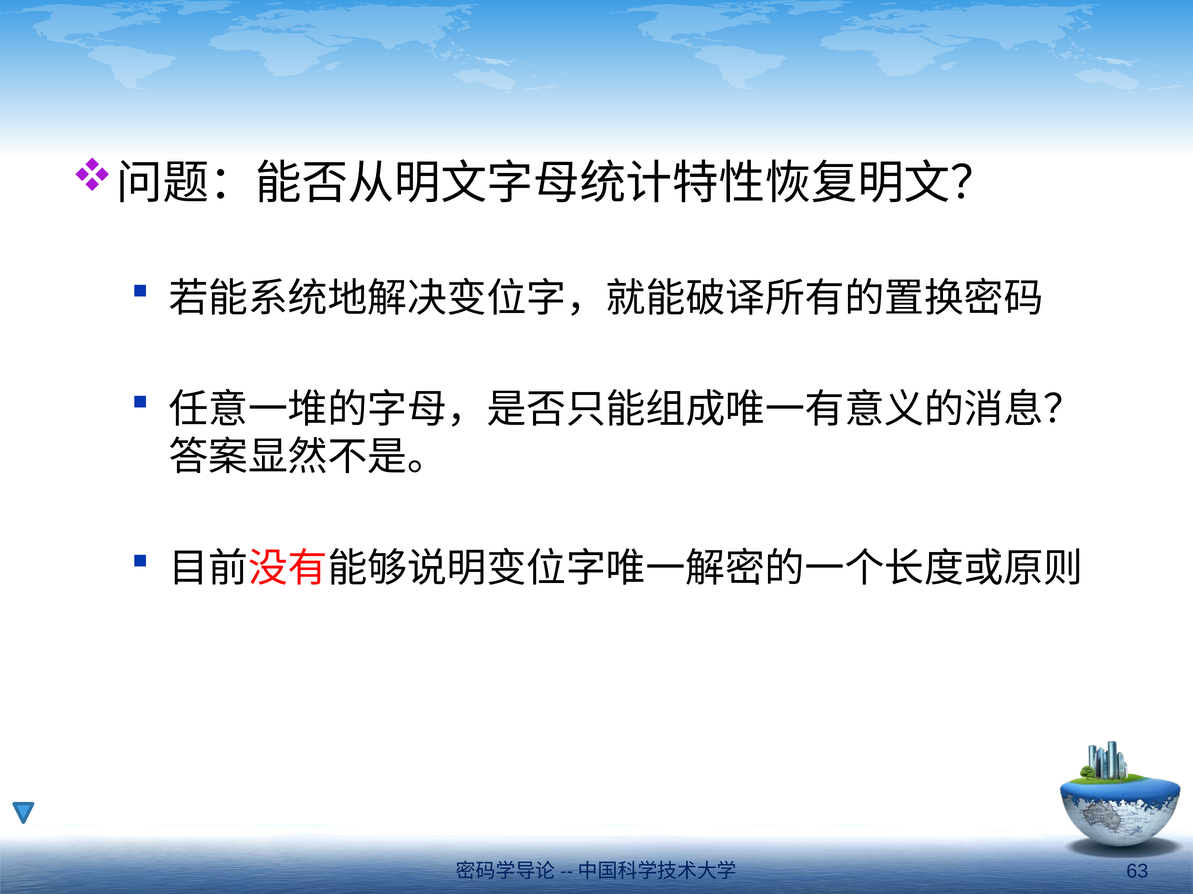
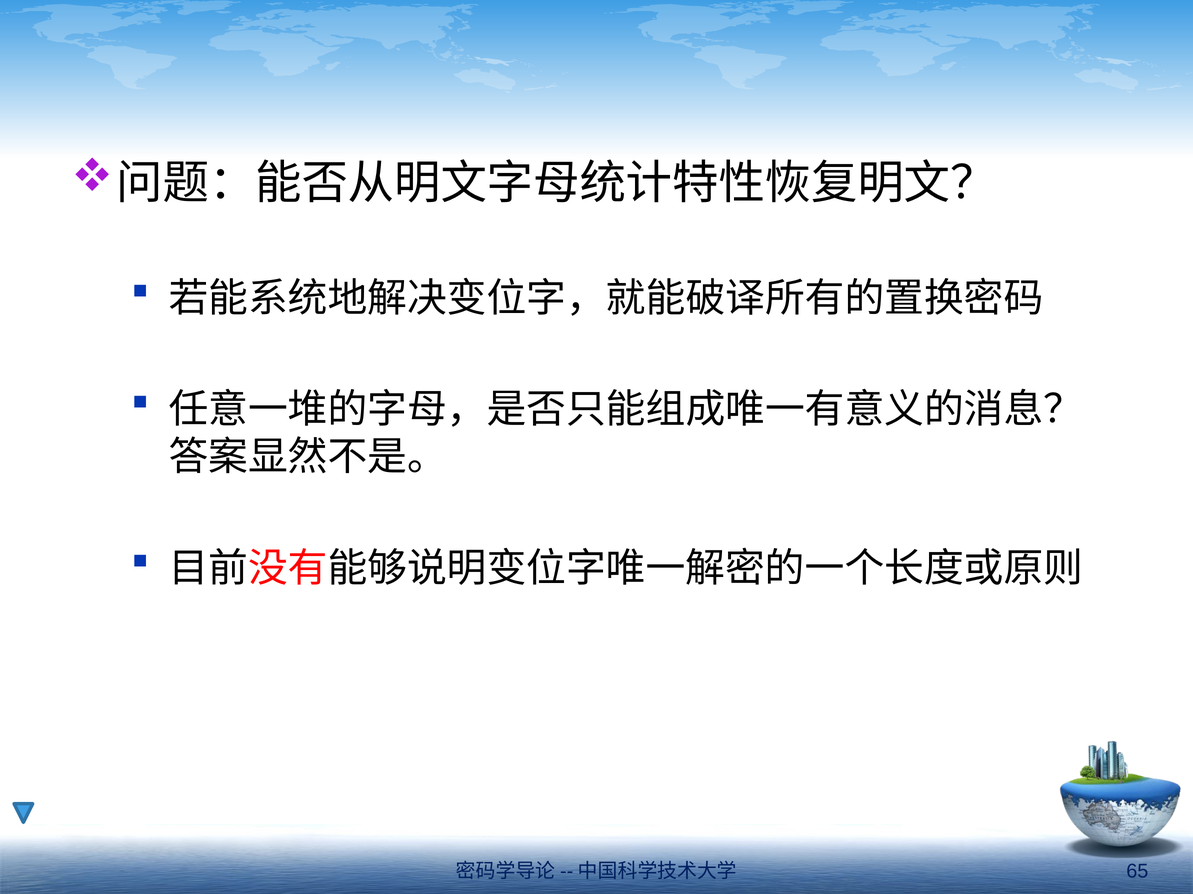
63: 63 -> 65
